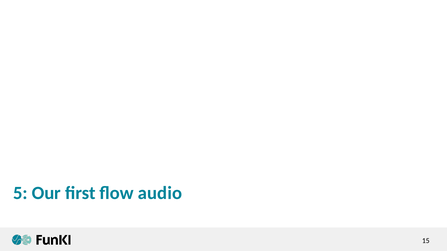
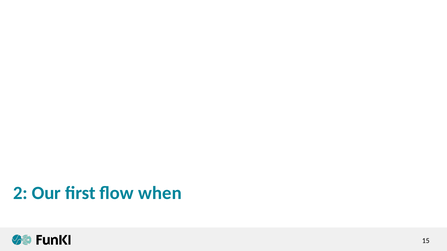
5: 5 -> 2
audio: audio -> when
